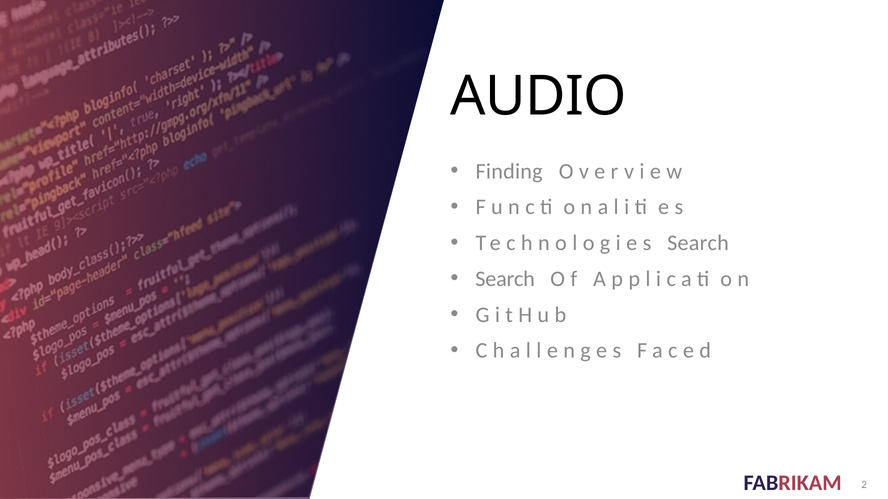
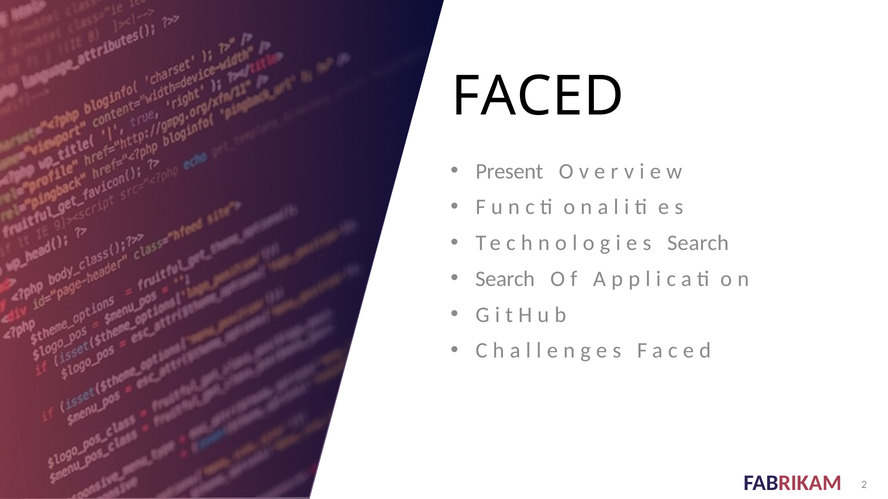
AUDIO at (538, 97): AUDIO -> FACED
Finding: Finding -> Present
